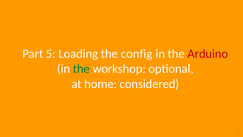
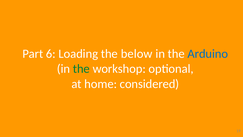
5: 5 -> 6
config: config -> below
Arduino colour: red -> blue
